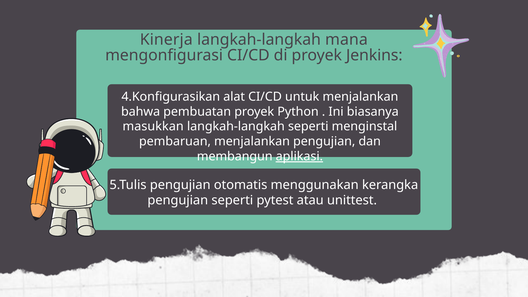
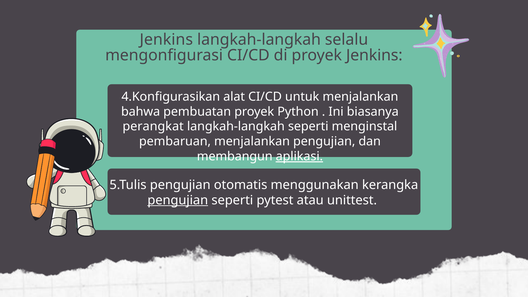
Kinerja at (166, 40): Kinerja -> Jenkins
mana: mana -> selalu
masukkan: masukkan -> perangkat
pengujian at (178, 200) underline: none -> present
